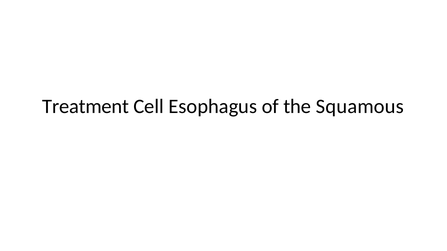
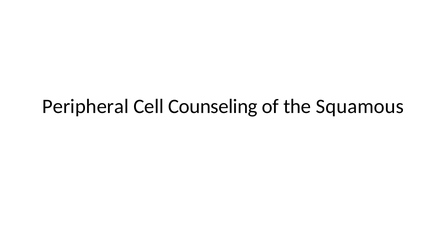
Treatment: Treatment -> Peripheral
Esophagus: Esophagus -> Counseling
